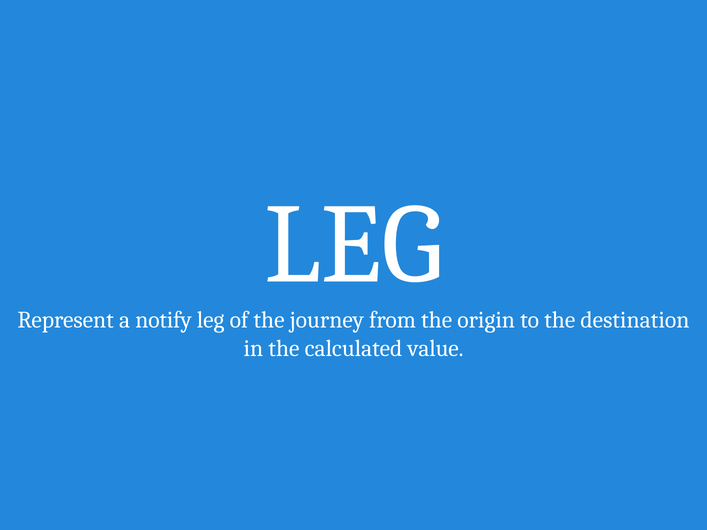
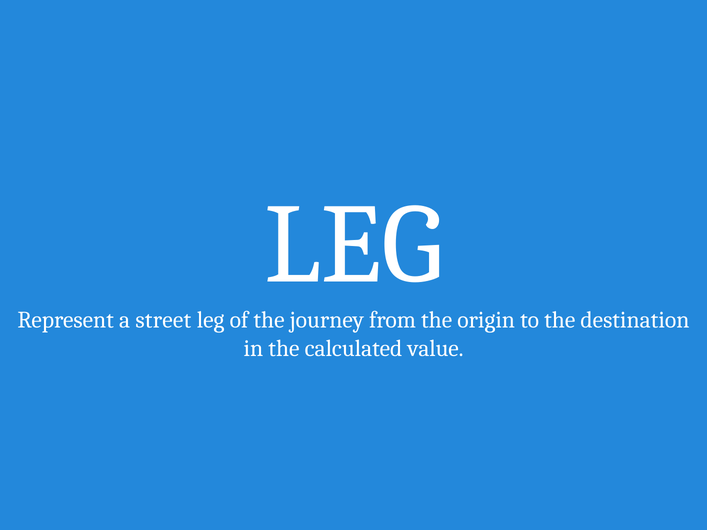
notify: notify -> street
